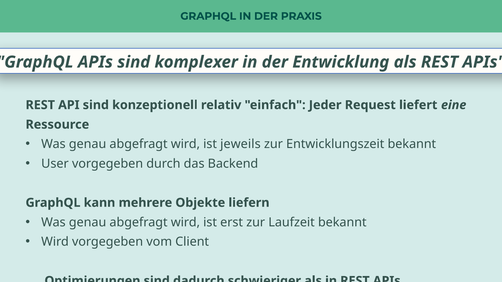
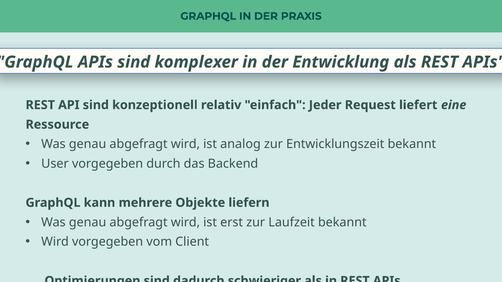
jeweils: jeweils -> analog
